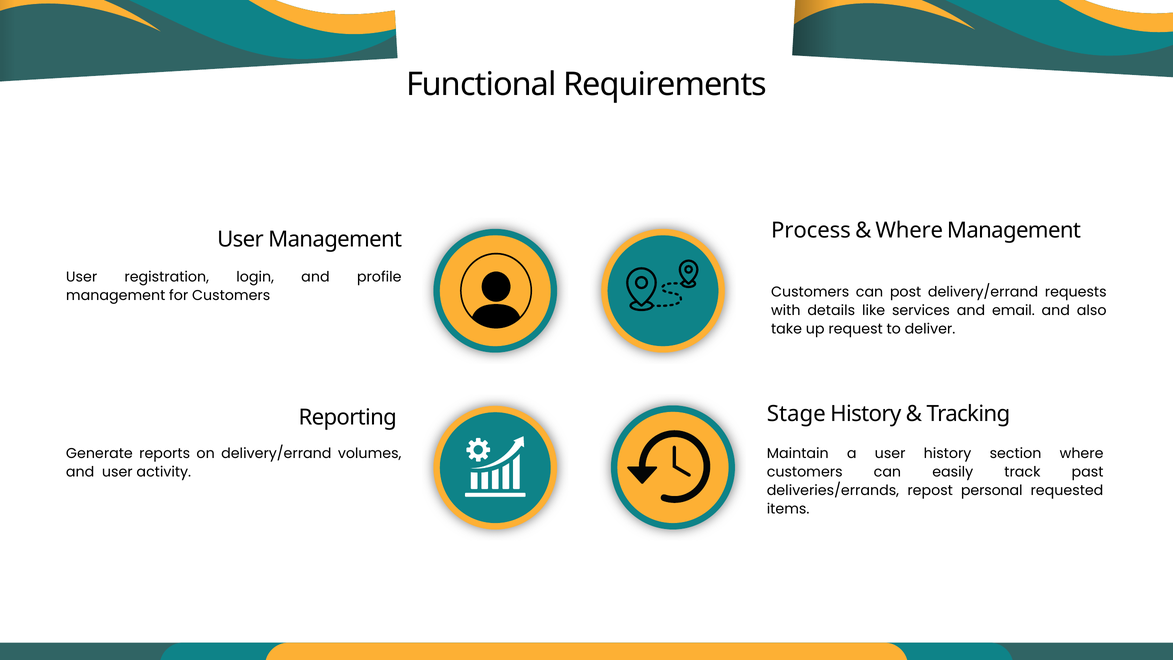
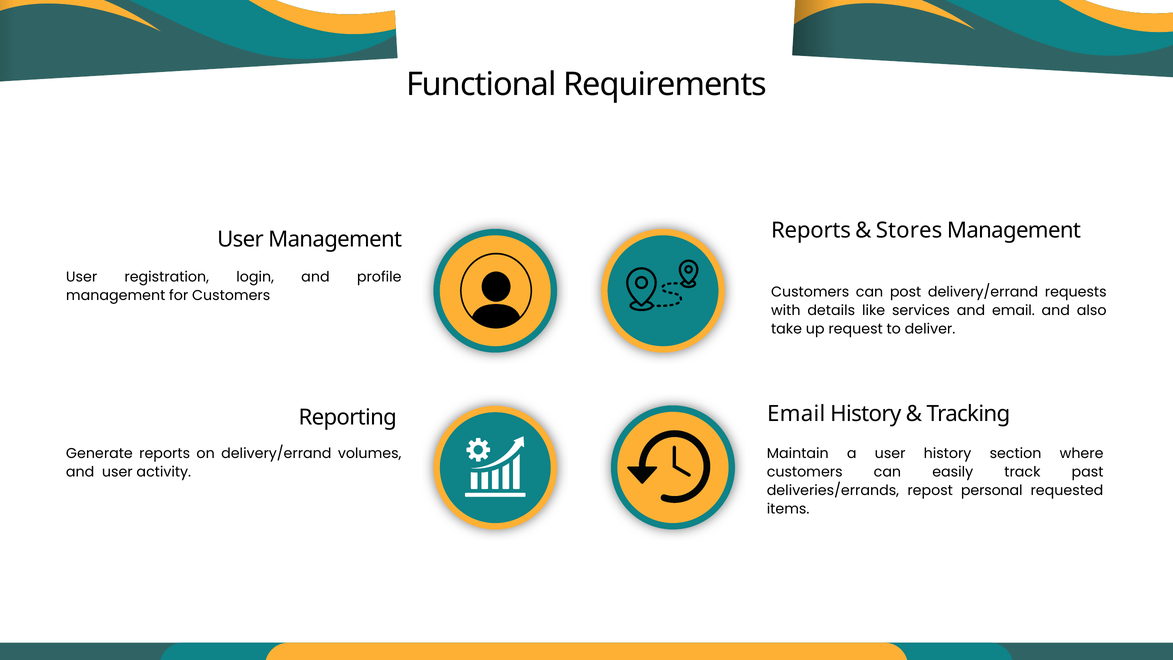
Process at (811, 231): Process -> Reports
Where at (909, 231): Where -> Stores
Stage at (796, 414): Stage -> Email
